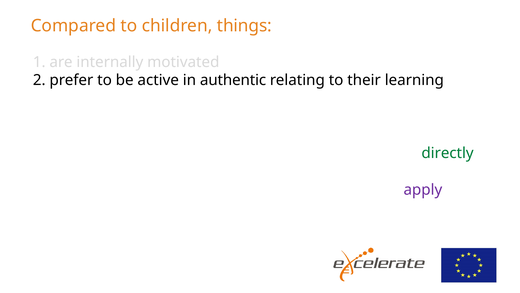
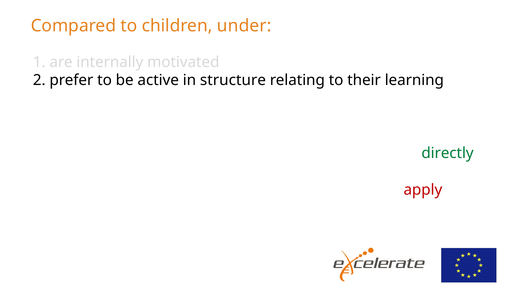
things: things -> under
in authentic: authentic -> structure
apply colour: purple -> red
